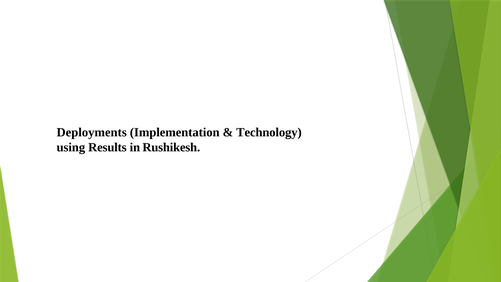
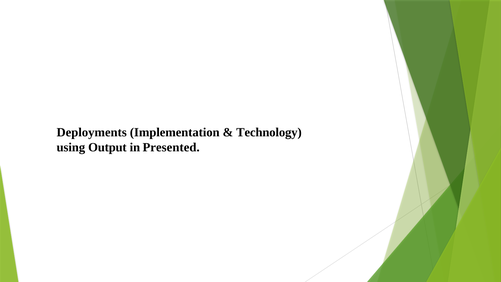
Results: Results -> Output
Rushikesh: Rushikesh -> Presented
